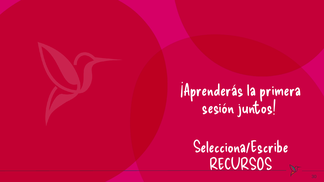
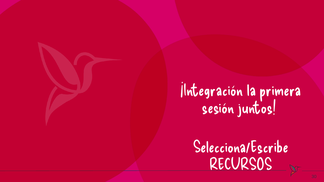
¡Aprenderás: ¡Aprenderás -> ¡Integración
